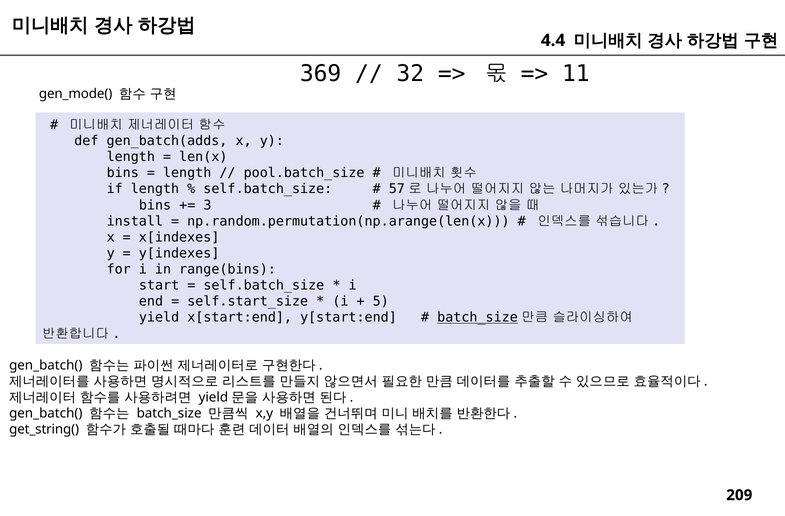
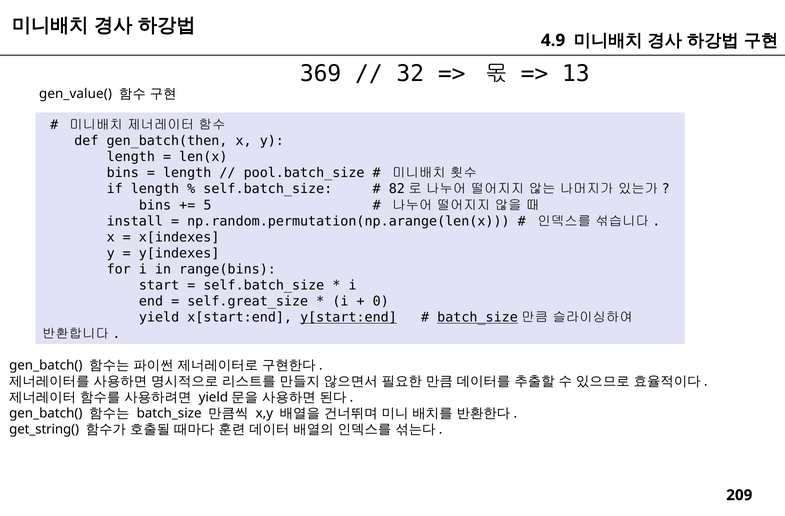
4.4: 4.4 -> 4.9
11: 11 -> 13
gen_mode(: gen_mode( -> gen_value(
gen_batch(adds: gen_batch(adds -> gen_batch(then
57: 57 -> 82
3: 3 -> 5
self.start_size: self.start_size -> self.great_size
5: 5 -> 0
y[start:end underline: none -> present
